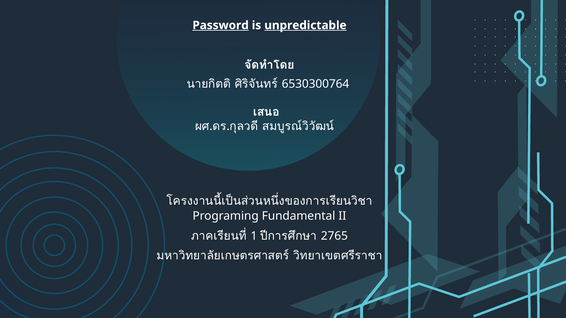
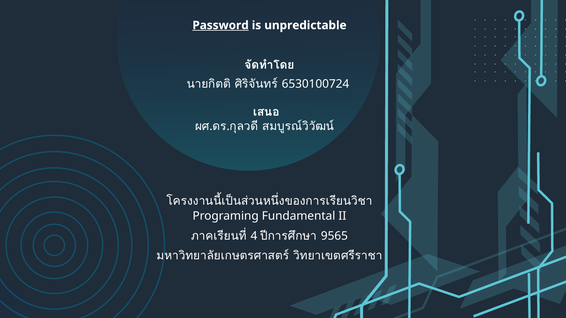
unpredictable underline: present -> none
6530300764: 6530300764 -> 6530100724
1: 1 -> 4
2765: 2765 -> 9565
